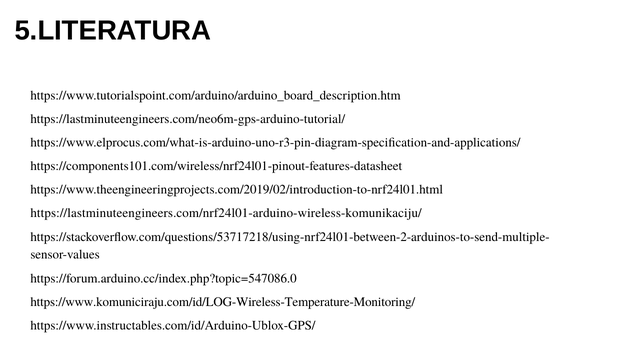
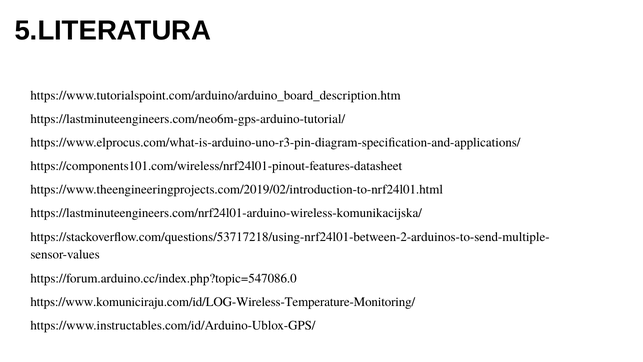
https://lastminuteengineers.com/nrf24l01-arduino-wireless-komunikaciju/: https://lastminuteengineers.com/nrf24l01-arduino-wireless-komunikaciju/ -> https://lastminuteengineers.com/nrf24l01-arduino-wireless-komunikacijska/
